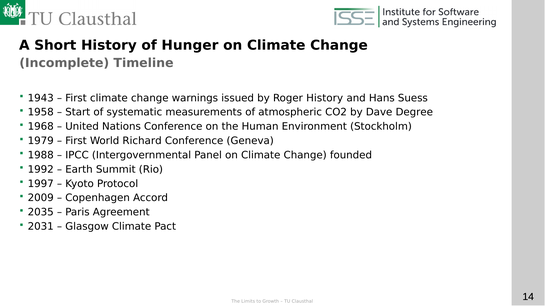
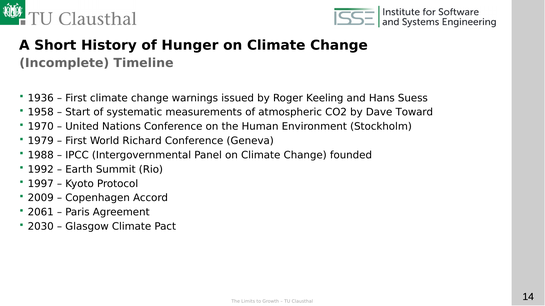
1943: 1943 -> 1936
Roger History: History -> Keeling
Degree: Degree -> Toward
1968: 1968 -> 1970
2035: 2035 -> 2061
2031: 2031 -> 2030
